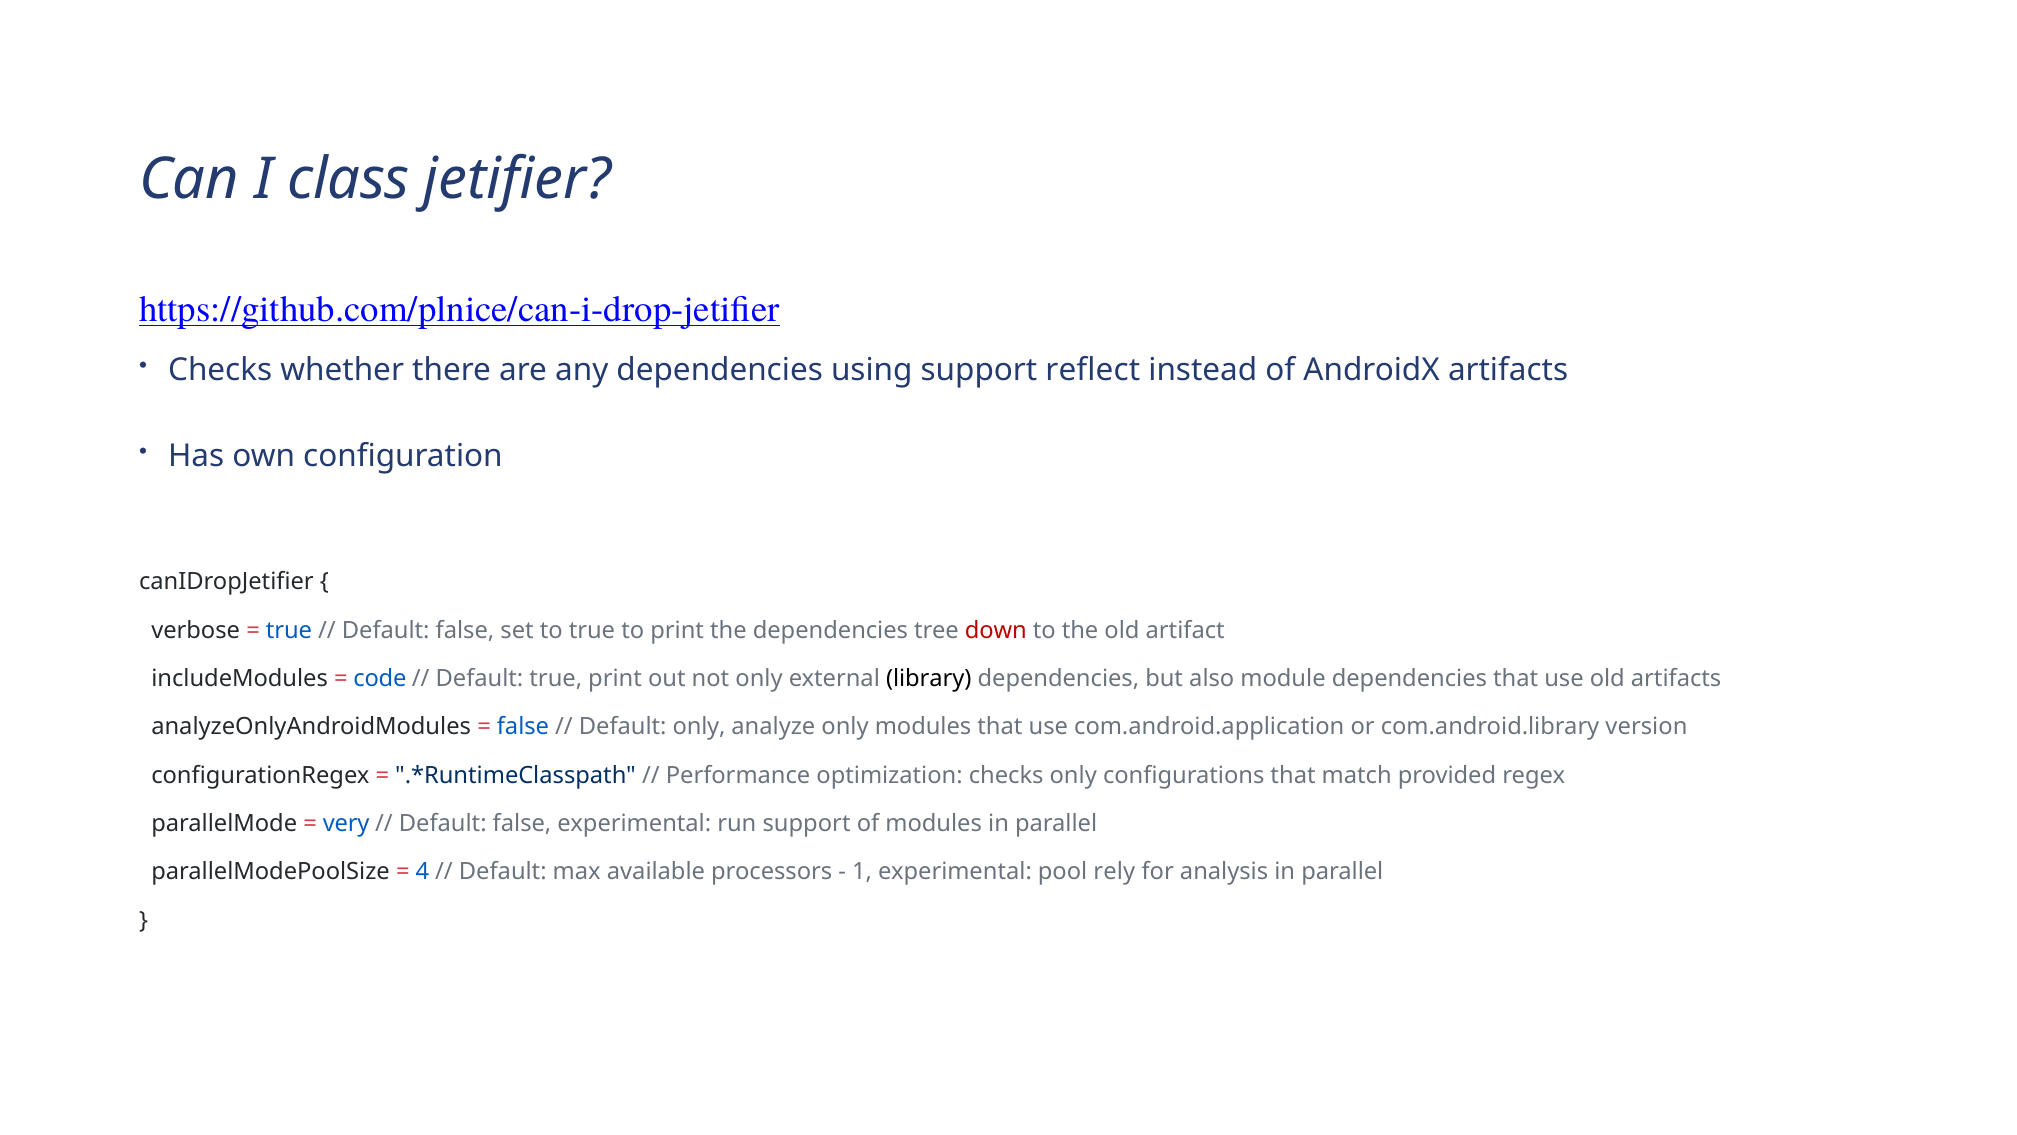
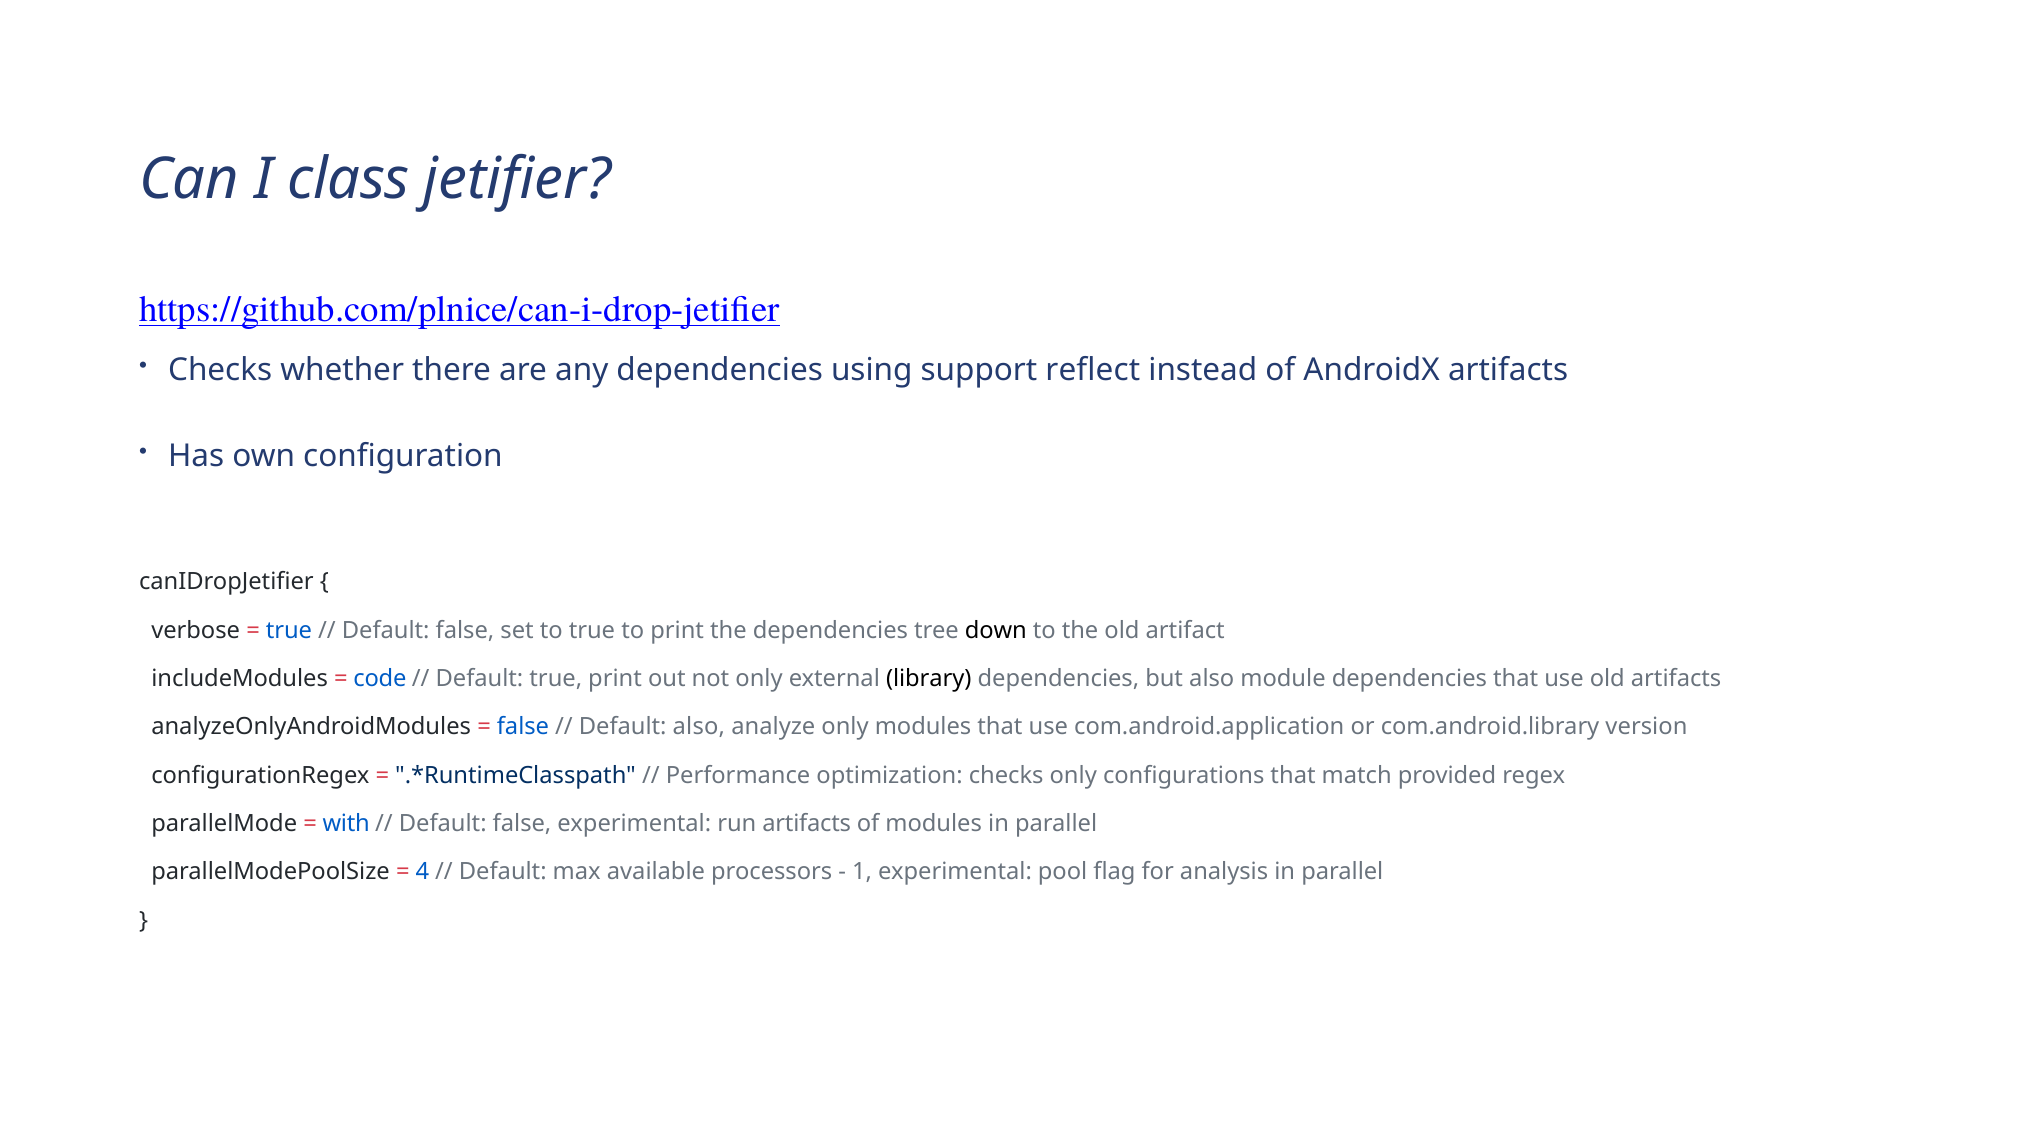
down colour: red -> black
Default only: only -> also
very: very -> with
run support: support -> artifacts
rely: rely -> flag
